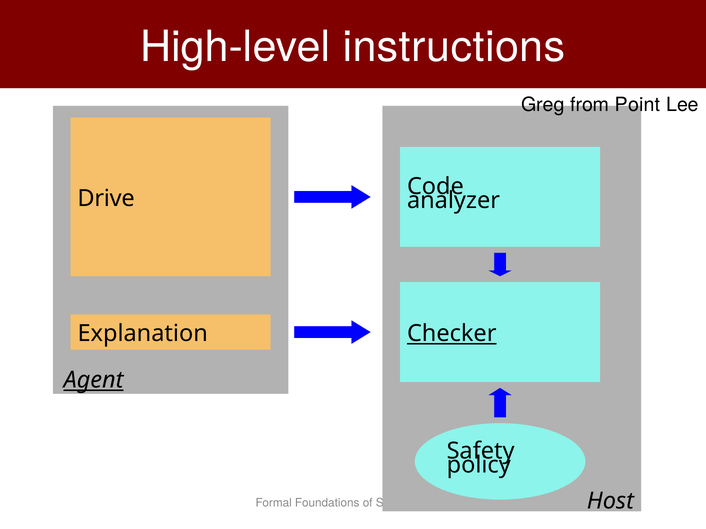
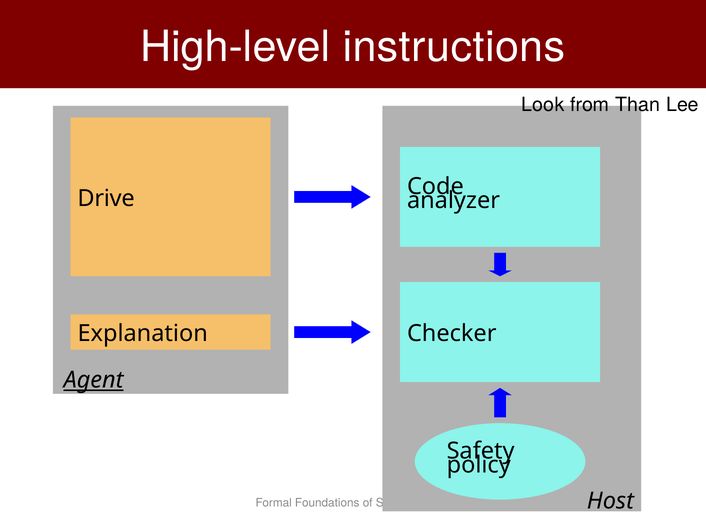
Greg: Greg -> Look
Point: Point -> Than
Checker underline: present -> none
